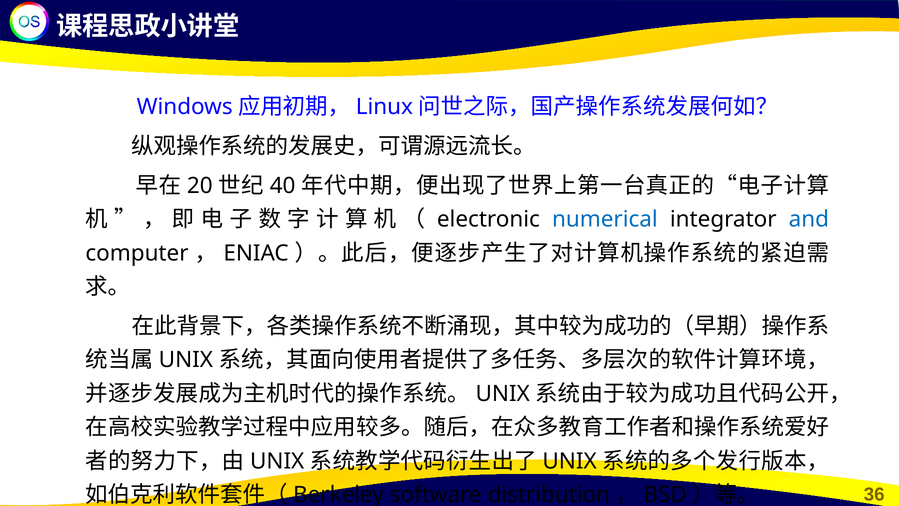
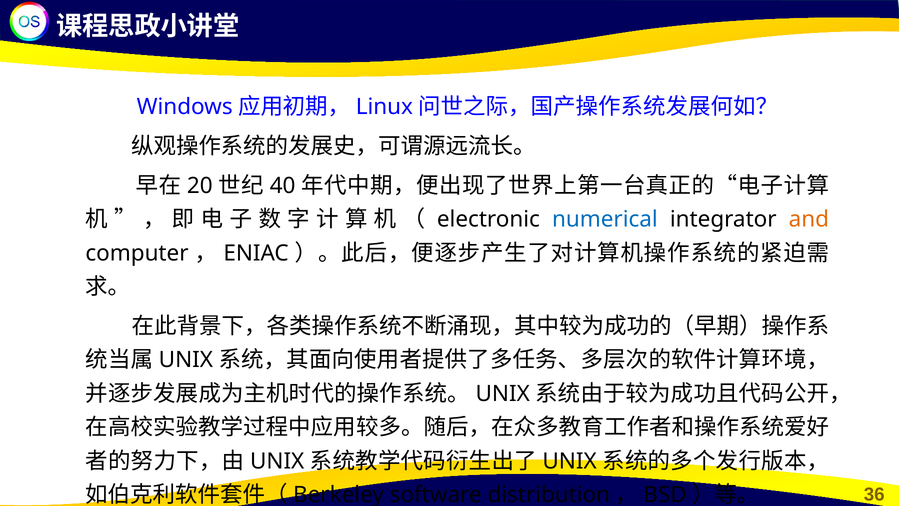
and colour: blue -> orange
